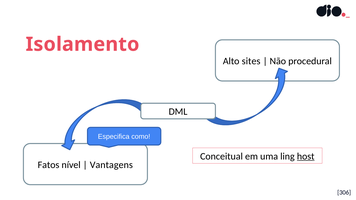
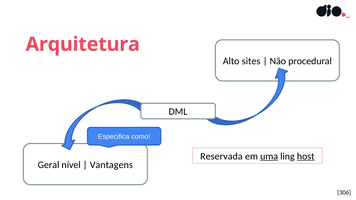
Isolamento: Isolamento -> Arquitetura
Conceitual: Conceitual -> Reservada
uma underline: none -> present
Fatos: Fatos -> Geral
